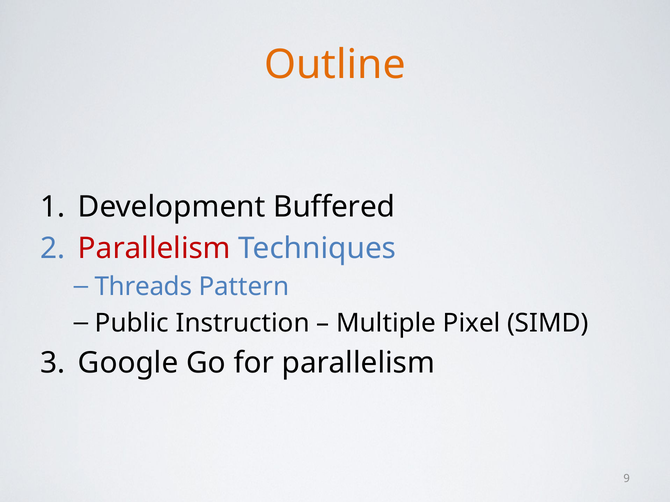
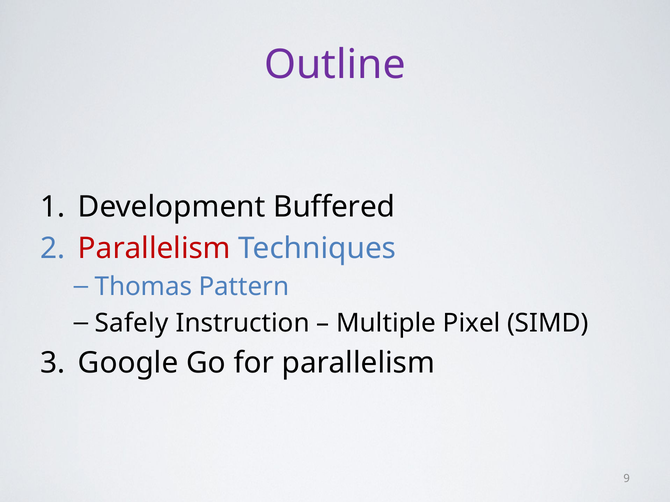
Outline colour: orange -> purple
Threads: Threads -> Thomas
Public: Public -> Safely
